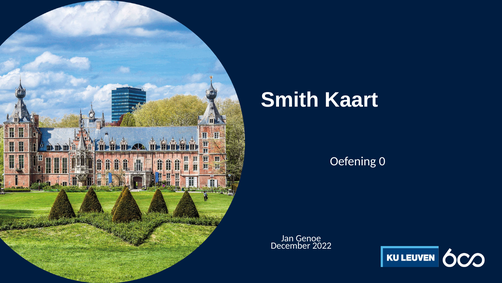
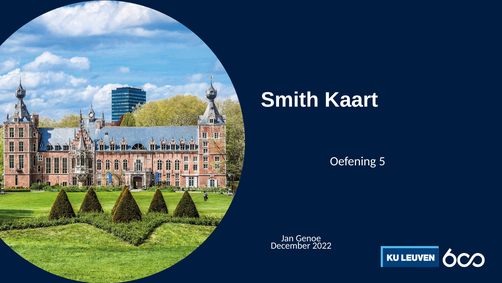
0: 0 -> 5
